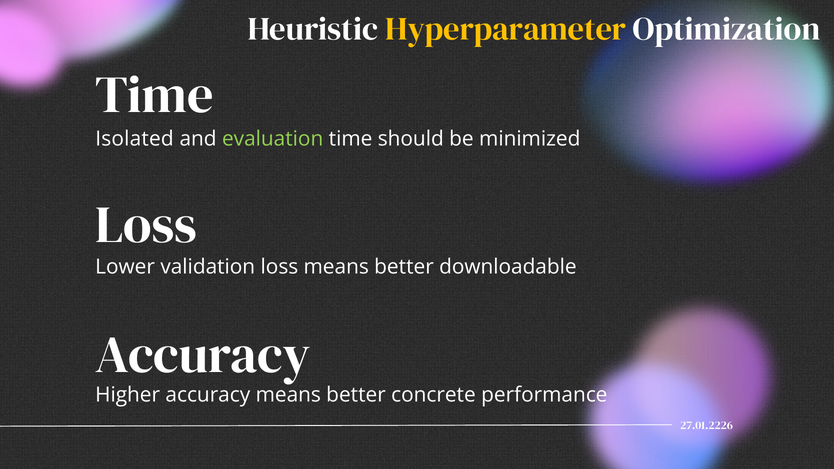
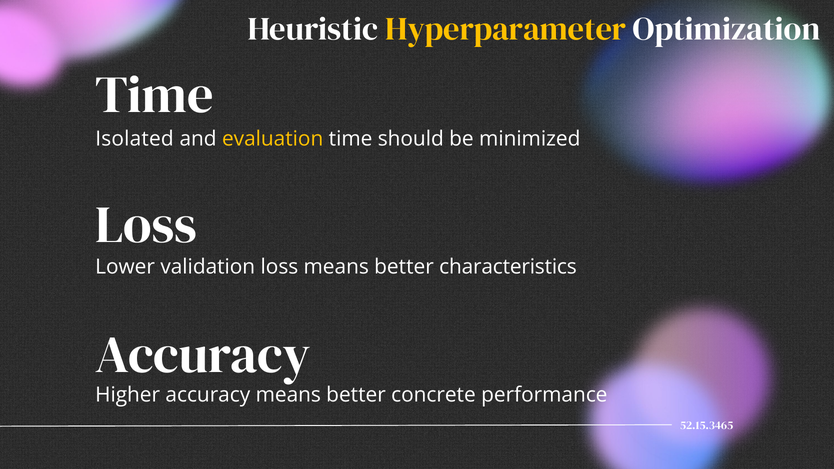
evaluation colour: light green -> yellow
downloadable: downloadable -> characteristics
27.01.2226: 27.01.2226 -> 52.15.3465
